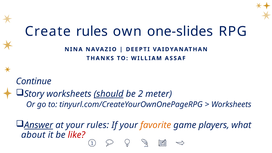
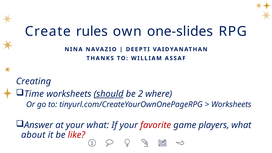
Continue: Continue -> Creating
Story: Story -> Time
meter: meter -> where
Answer underline: present -> none
your rules: rules -> what
favorite colour: orange -> red
